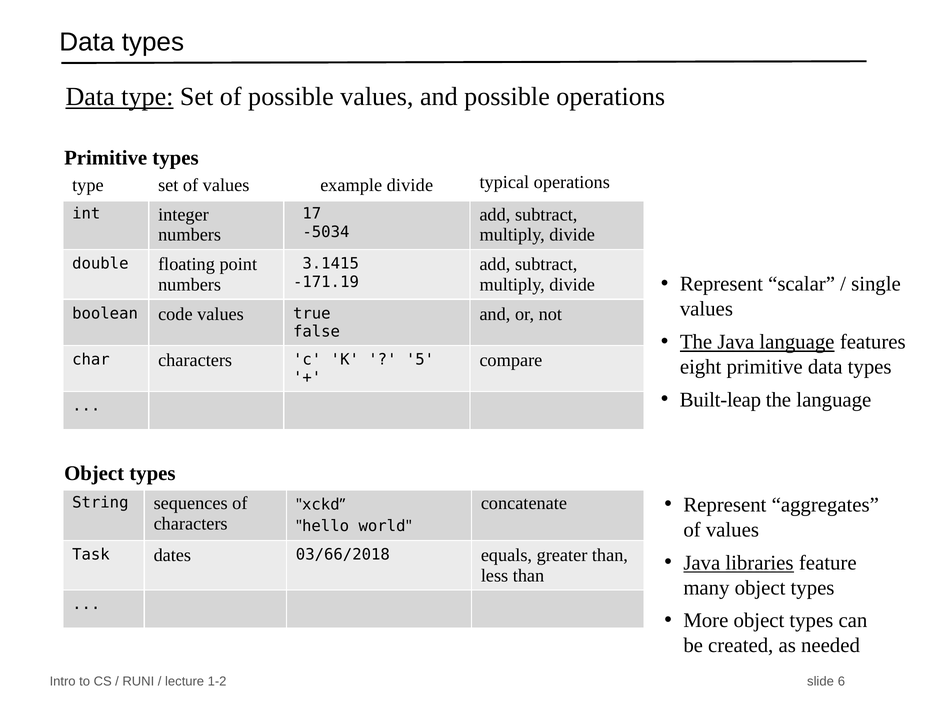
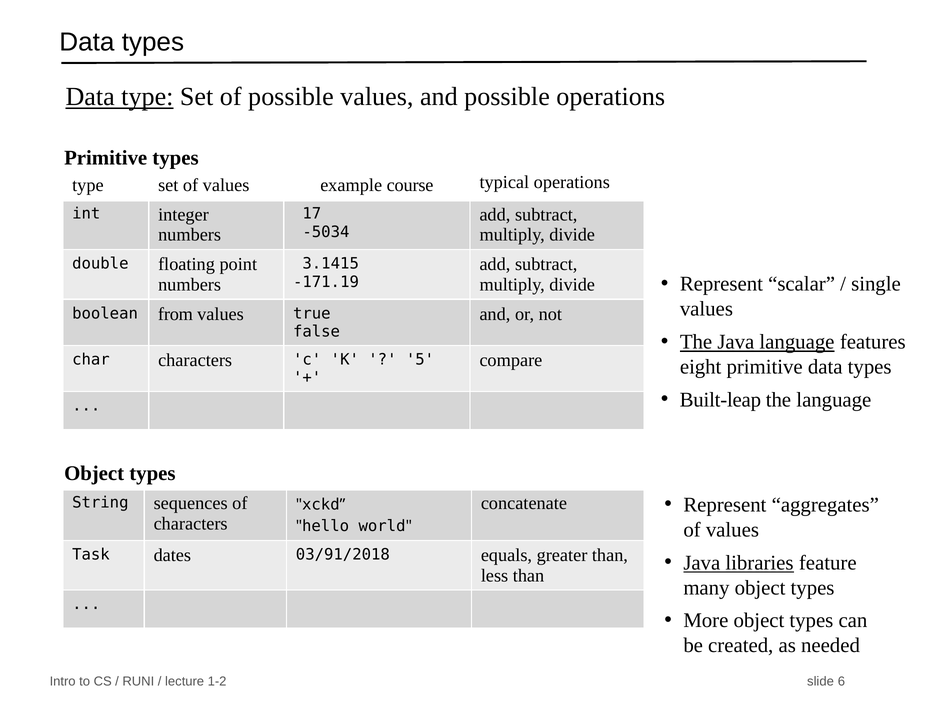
example divide: divide -> course
code: code -> from
03/66/2018: 03/66/2018 -> 03/91/2018
